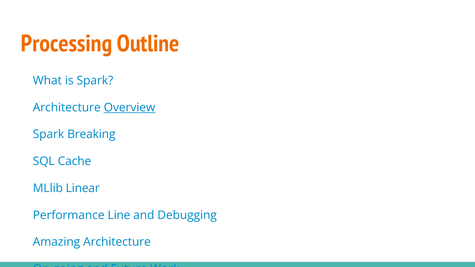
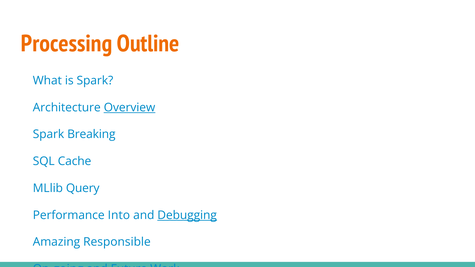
Linear: Linear -> Query
Line: Line -> Into
Debugging underline: none -> present
Amazing Architecture: Architecture -> Responsible
